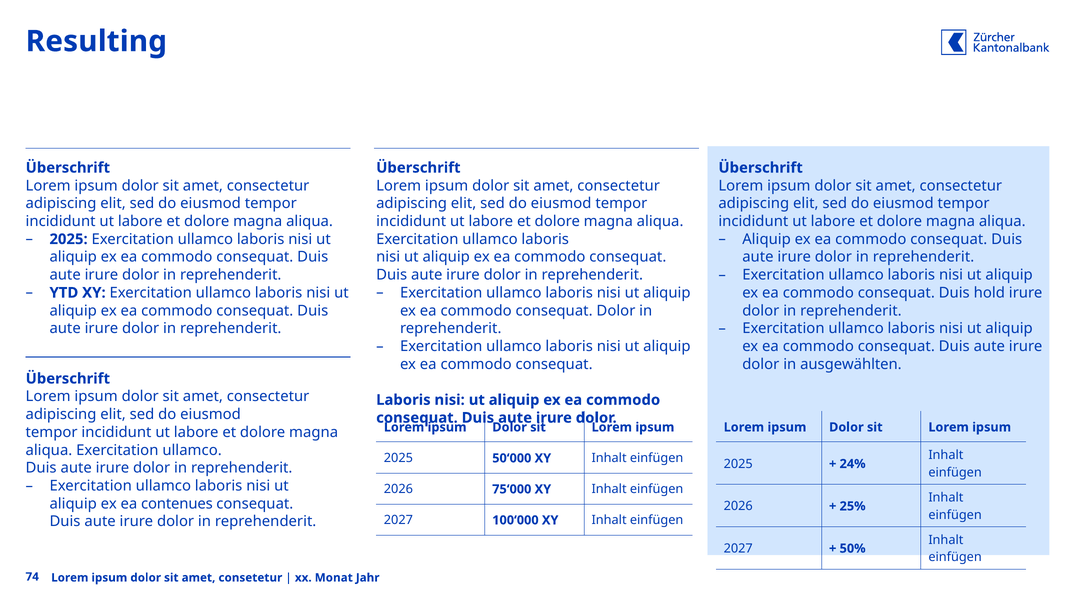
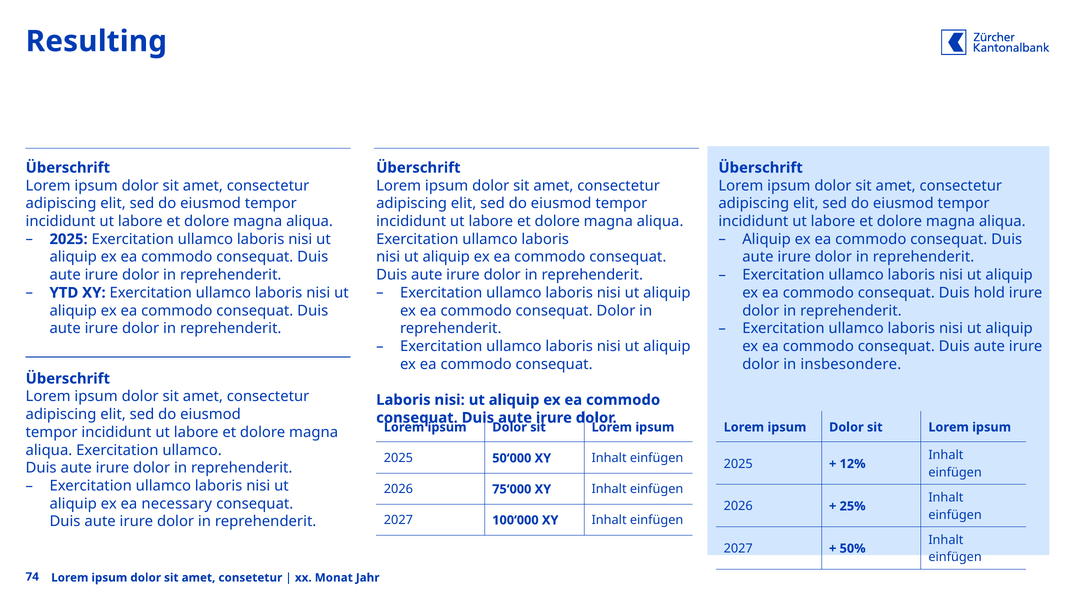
ausgewählten: ausgewählten -> insbesondere
24%: 24% -> 12%
contenues: contenues -> necessary
